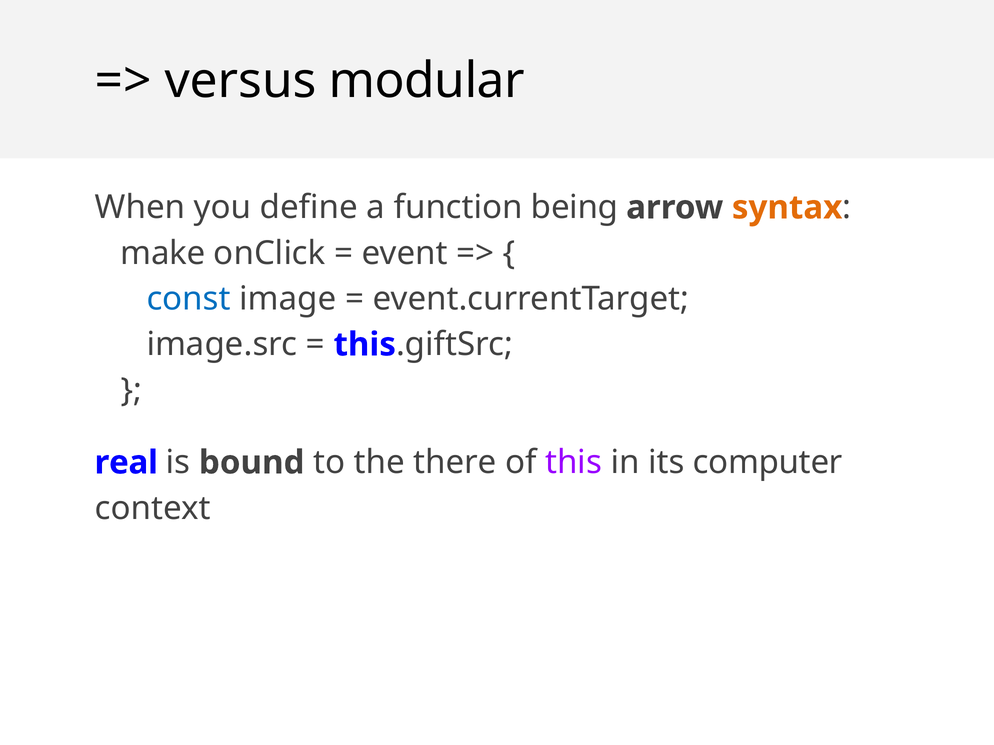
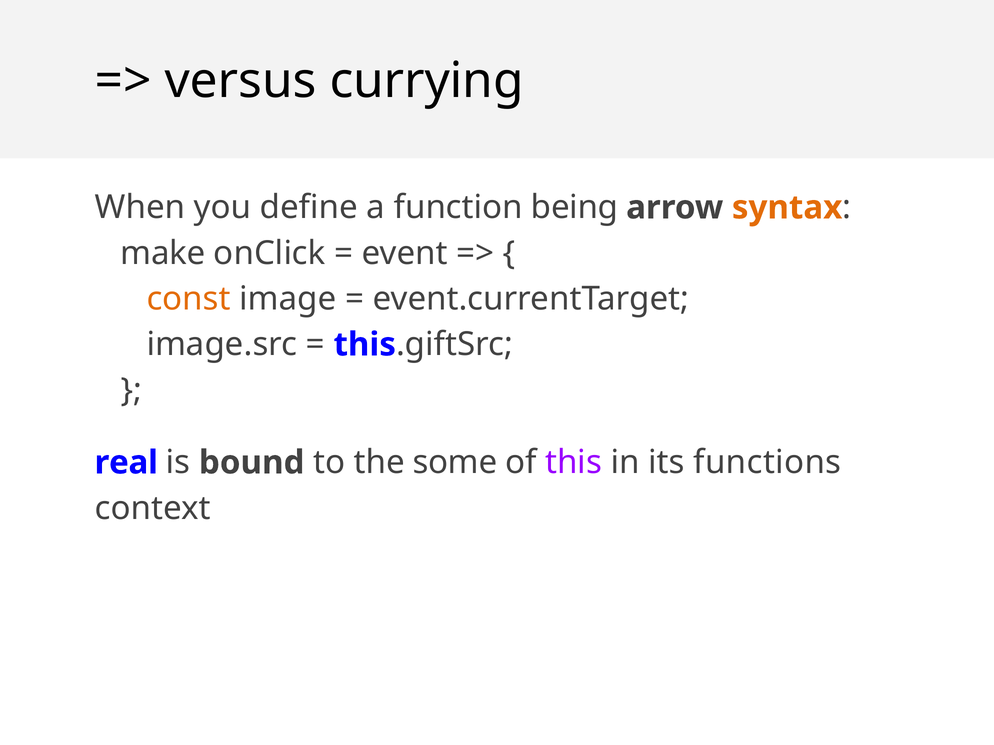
modular: modular -> currying
const colour: blue -> orange
there: there -> some
computer: computer -> functions
